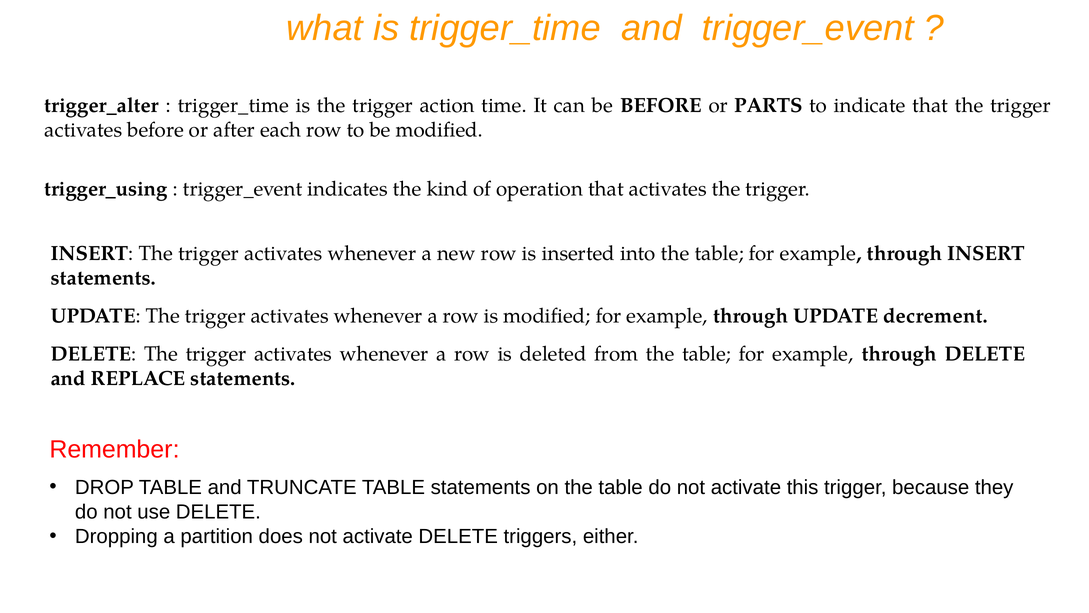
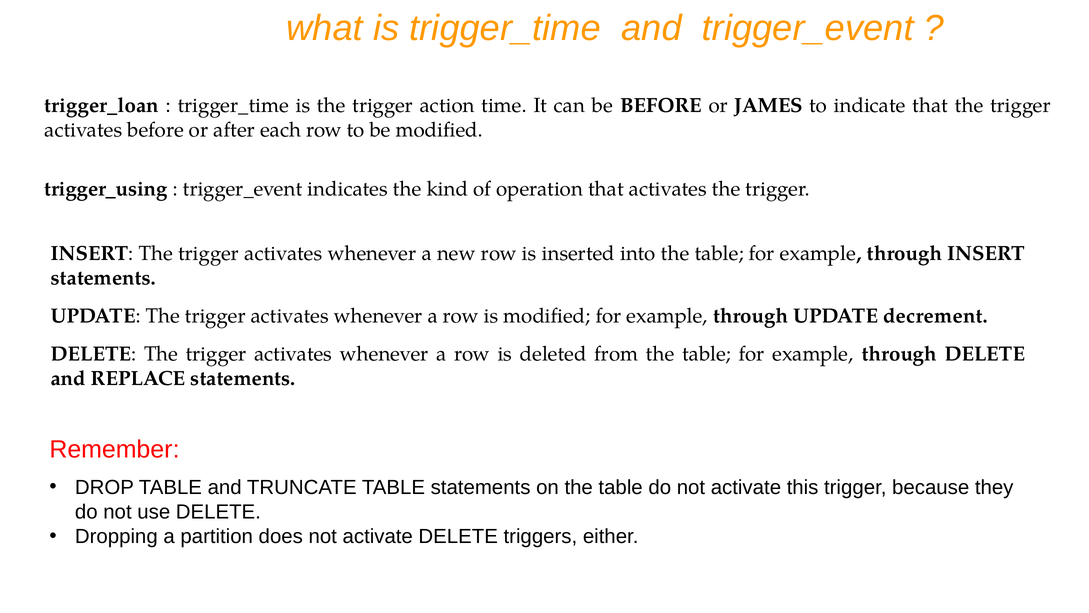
trigger_alter: trigger_alter -> trigger_loan
PARTS: PARTS -> JAMES
